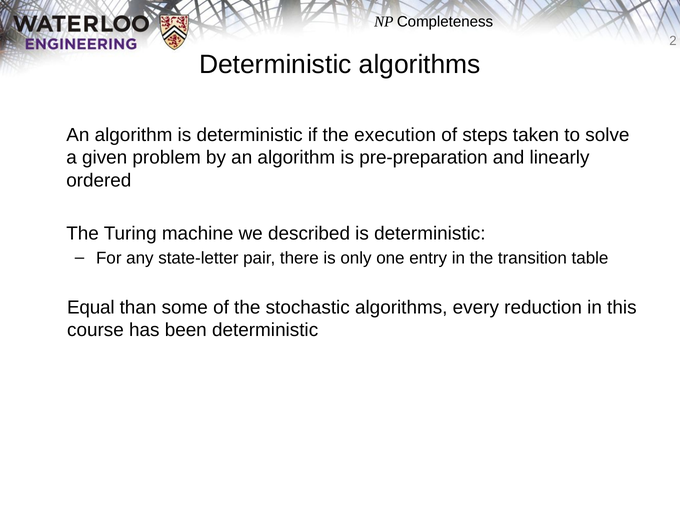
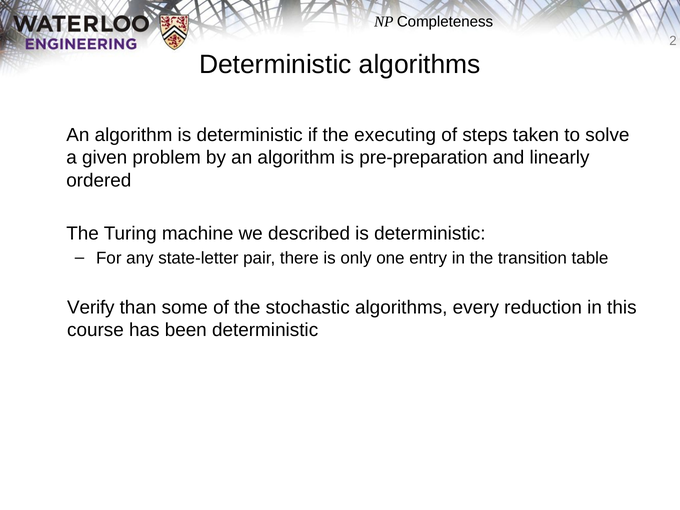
execution: execution -> executing
Equal: Equal -> Verify
